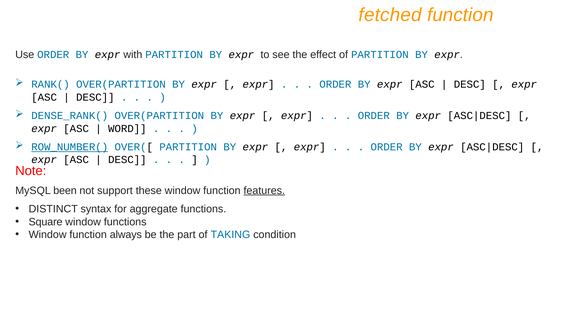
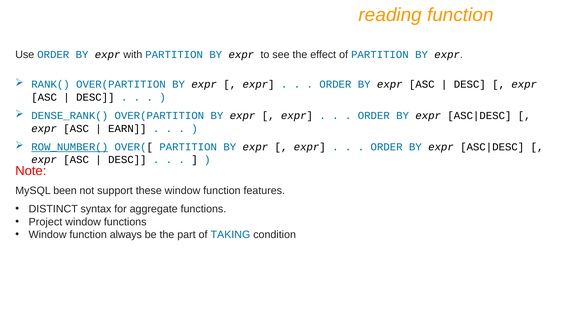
fetched: fetched -> reading
WORD: WORD -> EARN
features underline: present -> none
Square: Square -> Project
